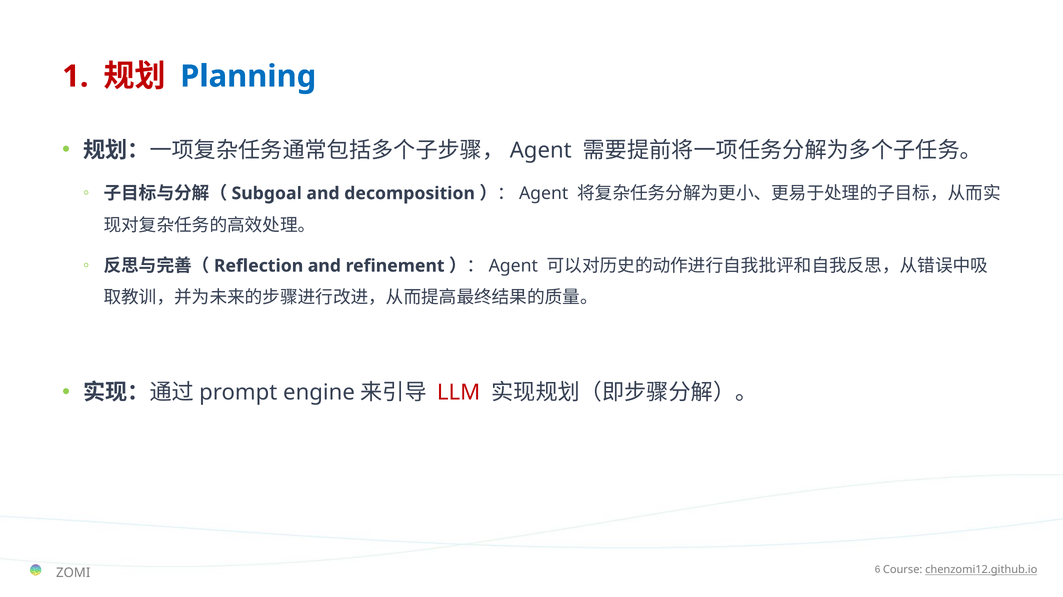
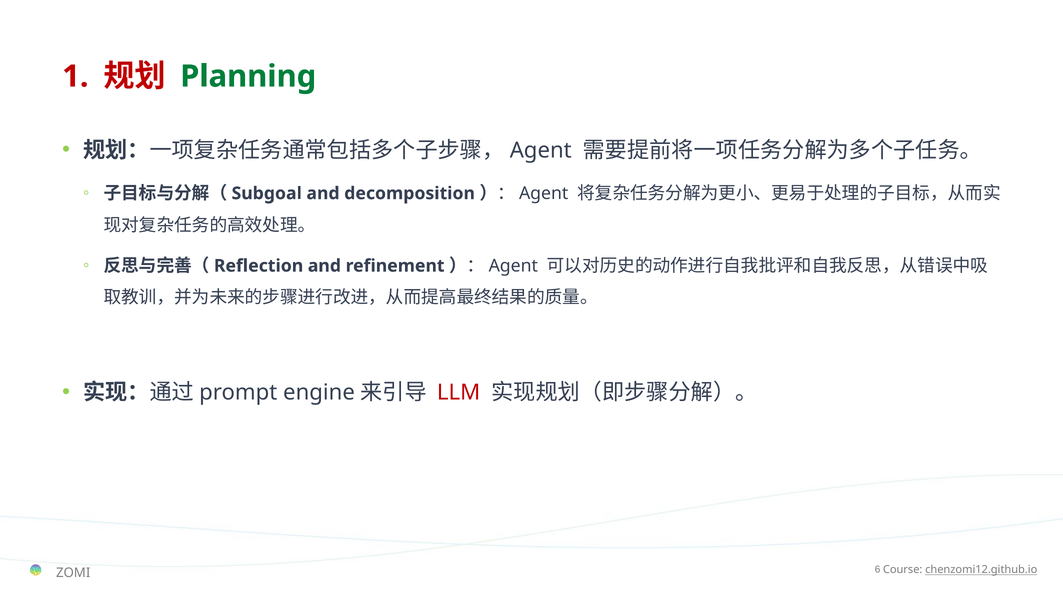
Planning colour: blue -> green
